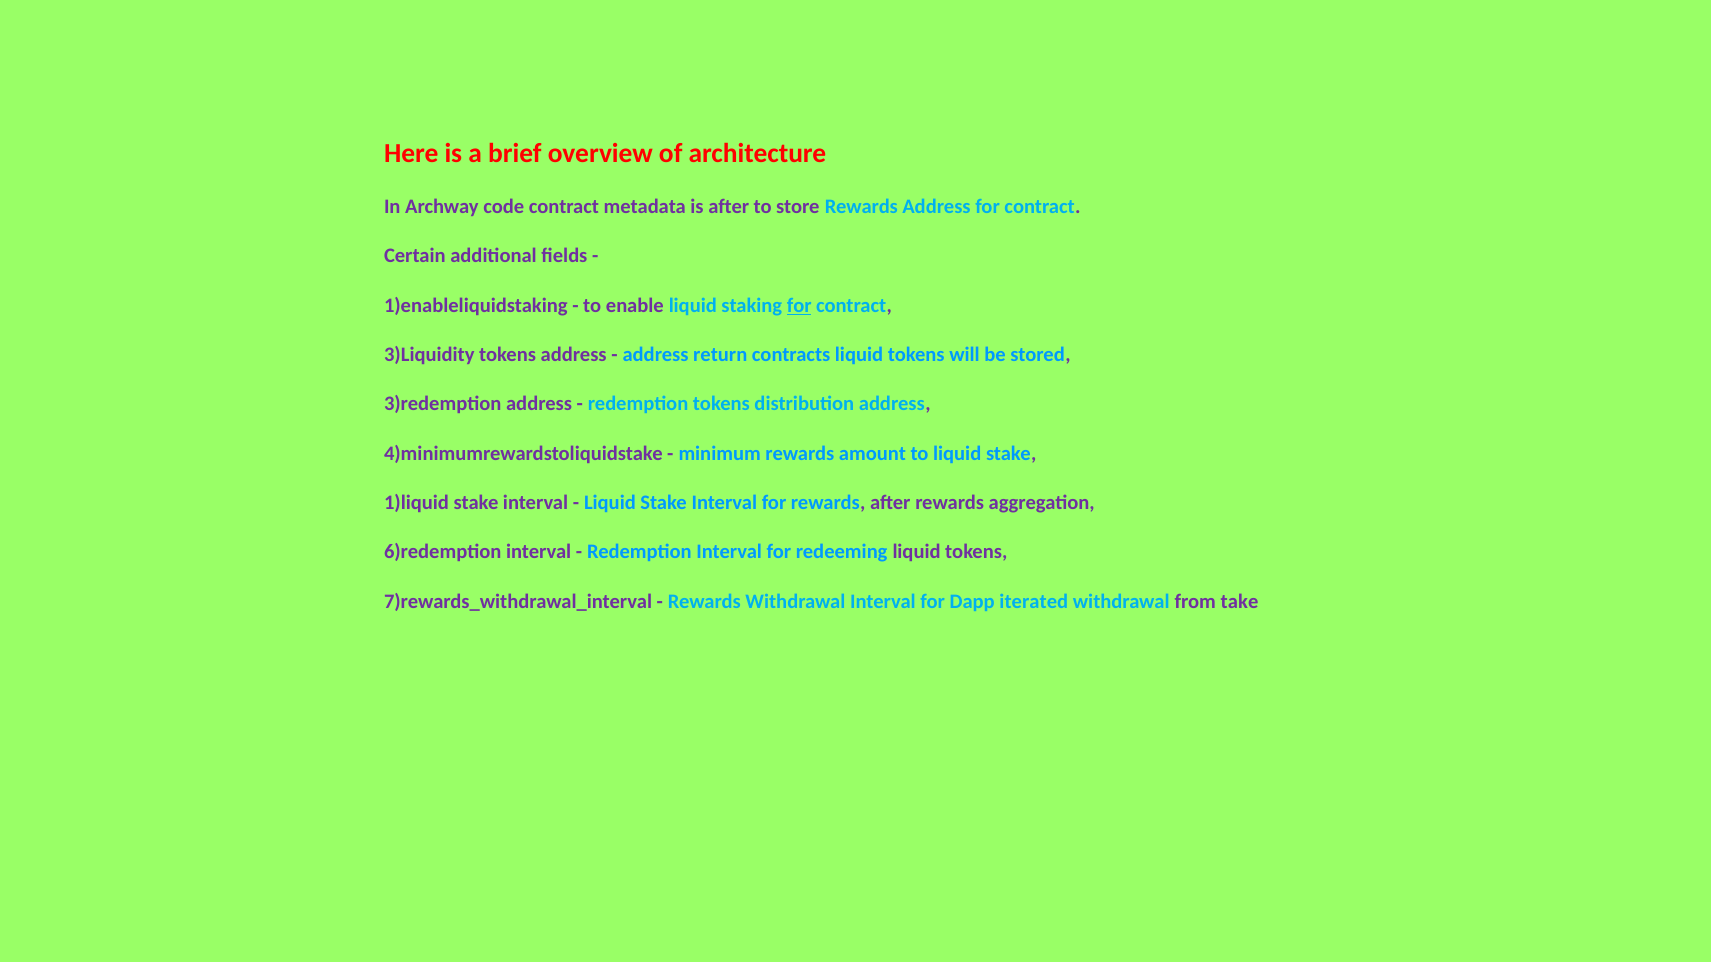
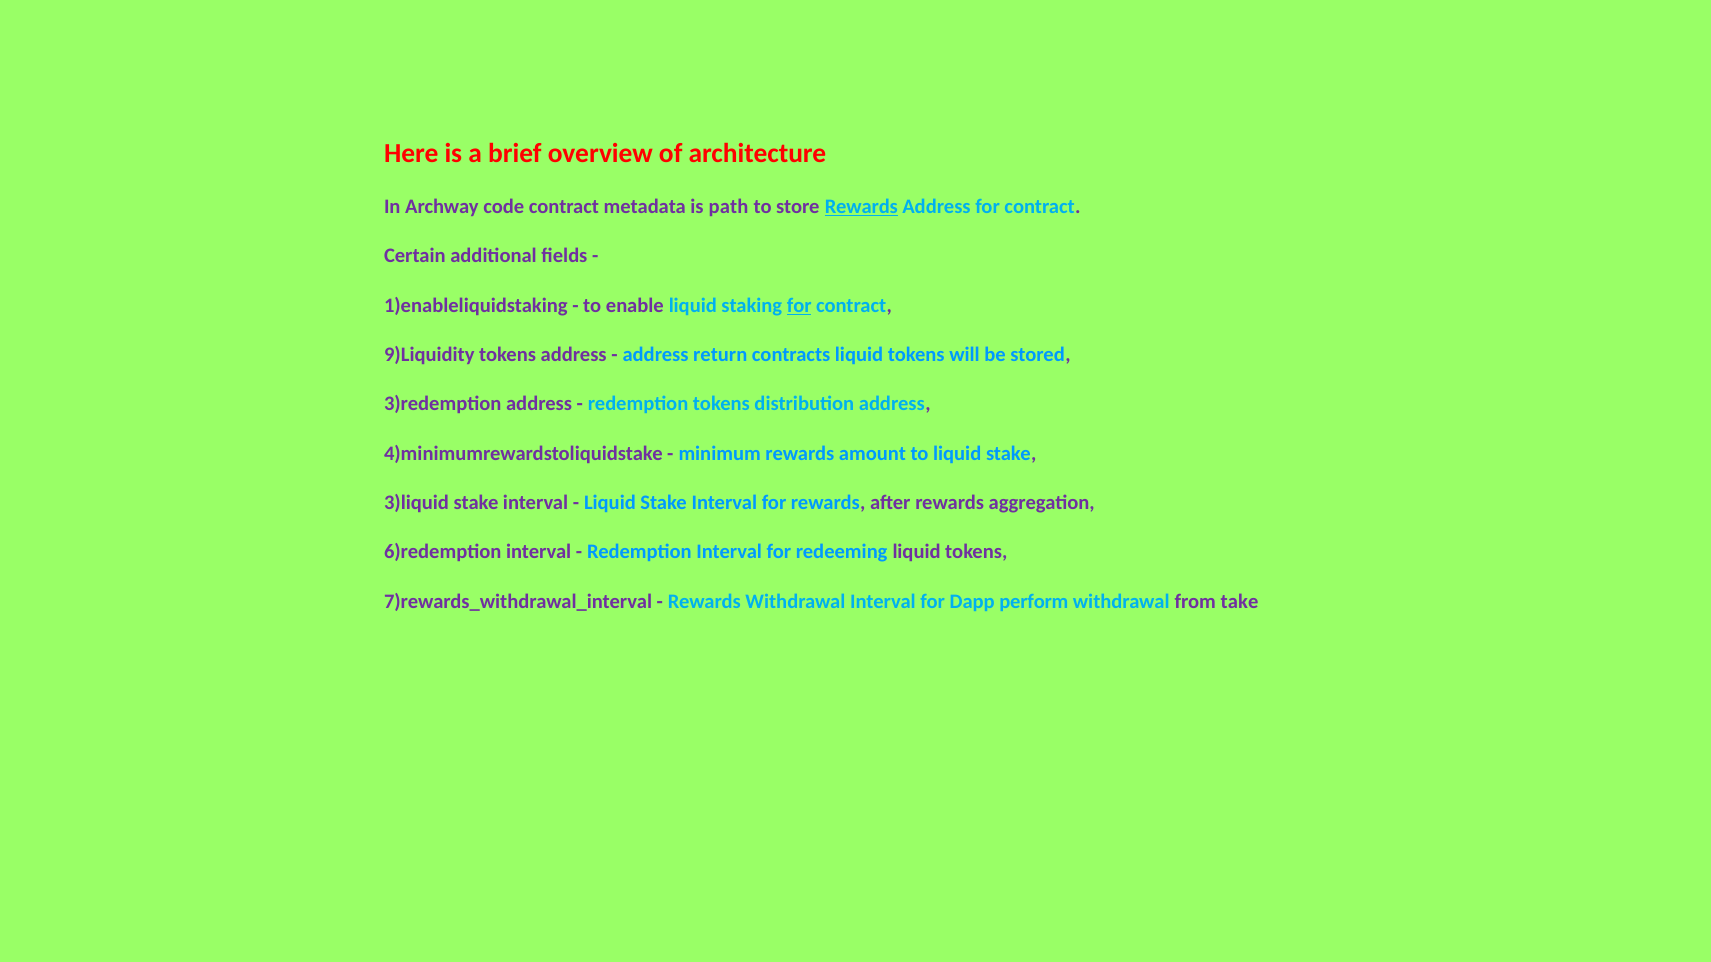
is after: after -> path
Rewards at (861, 207) underline: none -> present
3)Liquidity: 3)Liquidity -> 9)Liquidity
1)liquid: 1)liquid -> 3)liquid
iterated: iterated -> perform
